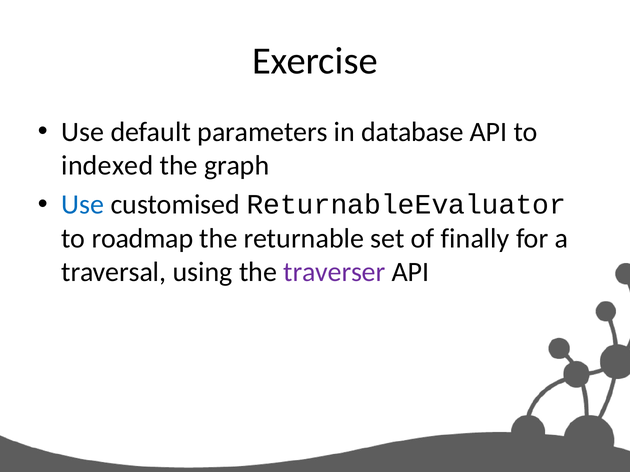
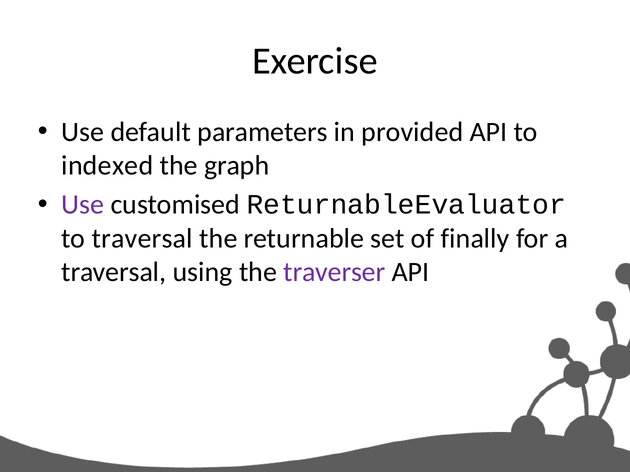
database: database -> provided
Use at (83, 205) colour: blue -> purple
to roadmap: roadmap -> traversal
